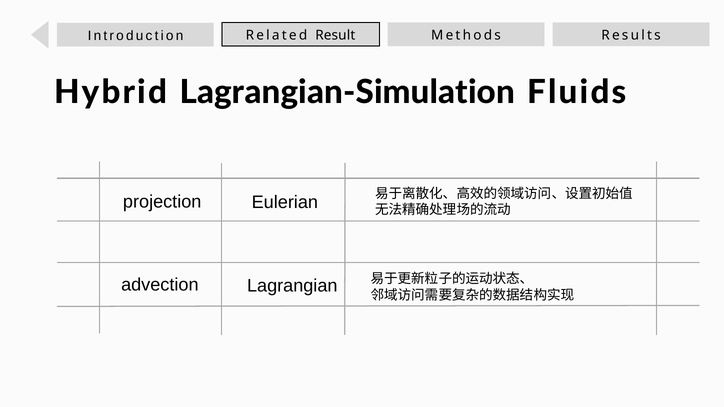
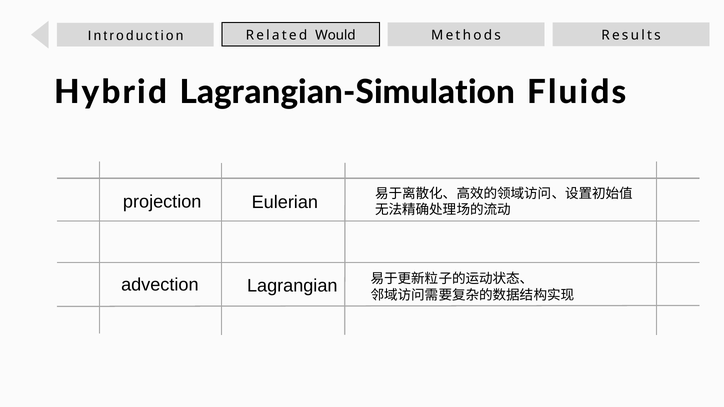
Result: Result -> Would
